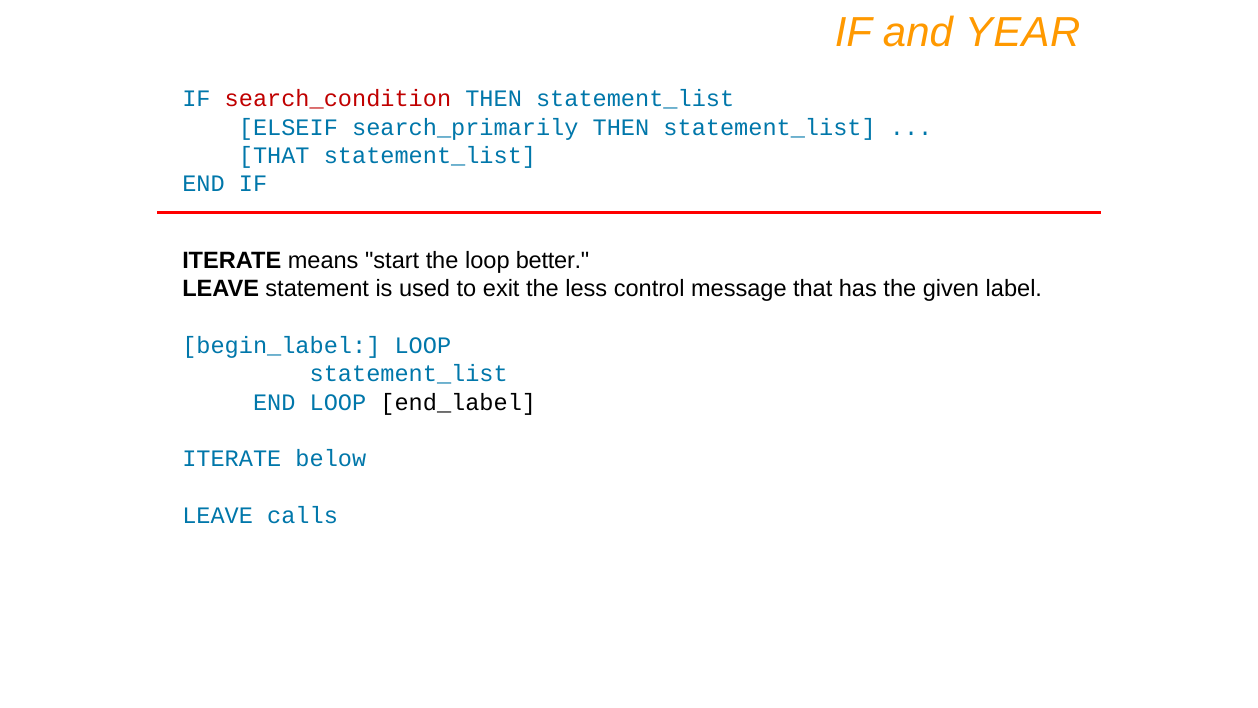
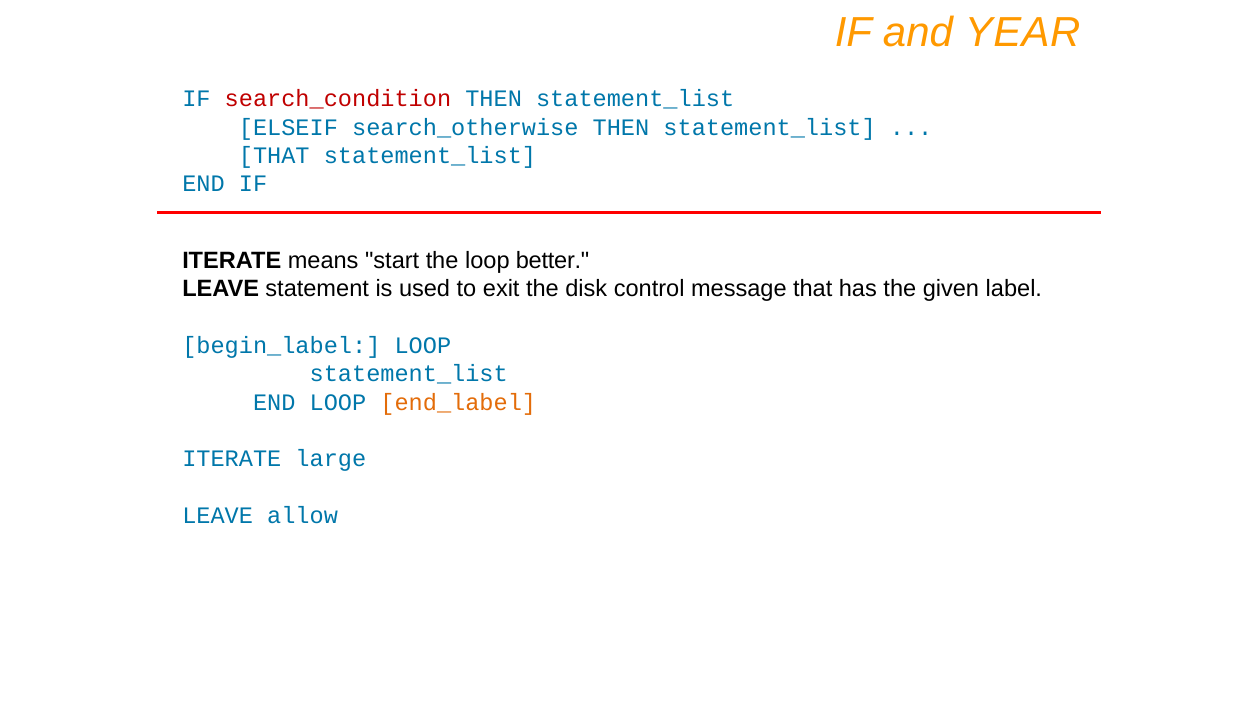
search_primarily: search_primarily -> search_otherwise
less: less -> disk
end_label colour: black -> orange
below: below -> large
calls: calls -> allow
